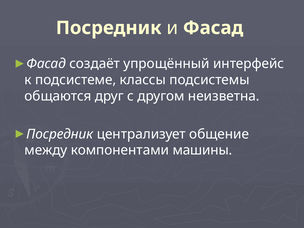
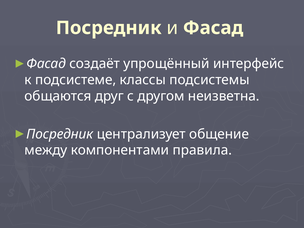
машины: машины -> правила
